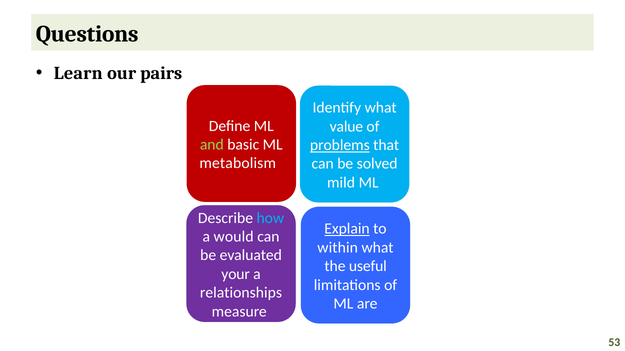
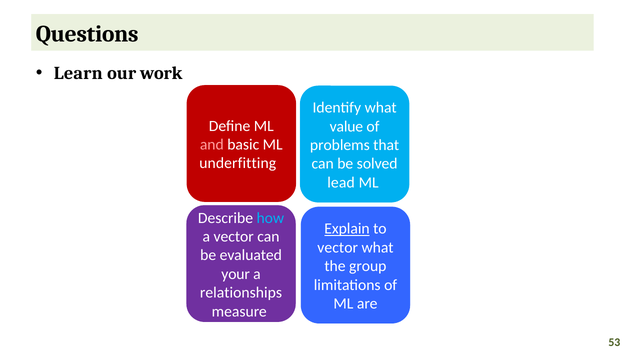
pairs: pairs -> work
and colour: light green -> pink
problems underline: present -> none
metabolism: metabolism -> underfitting
mild: mild -> lead
a would: would -> vector
within at (338, 248): within -> vector
useful: useful -> group
